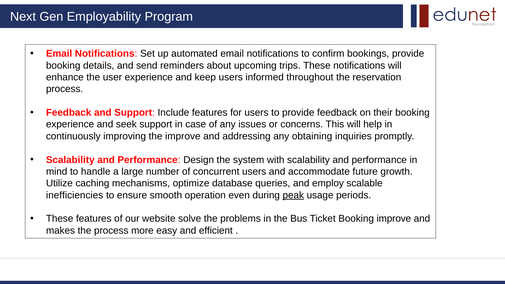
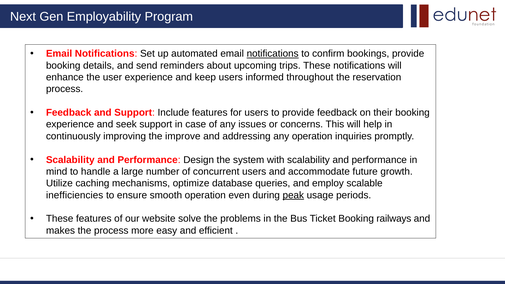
notifications at (273, 54) underline: none -> present
any obtaining: obtaining -> operation
Booking improve: improve -> railways
